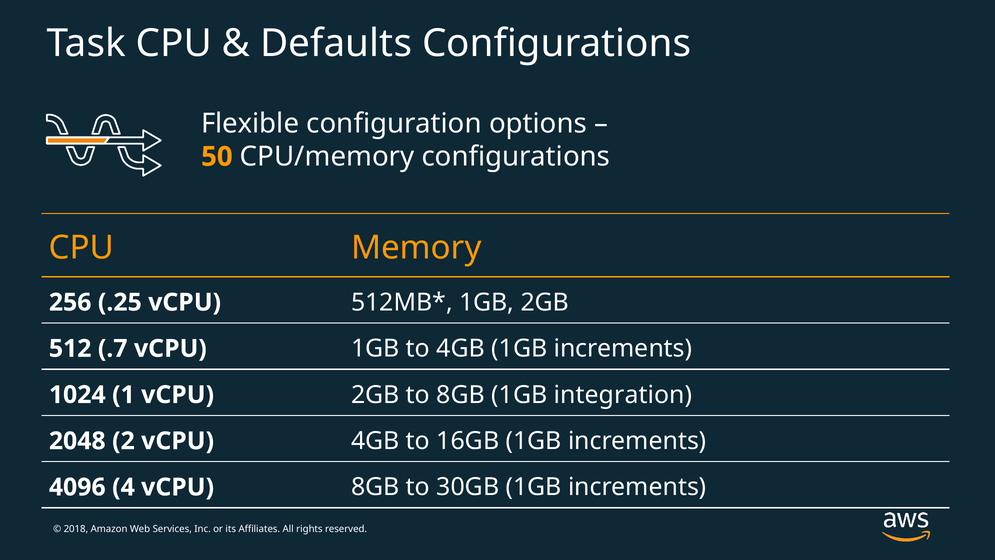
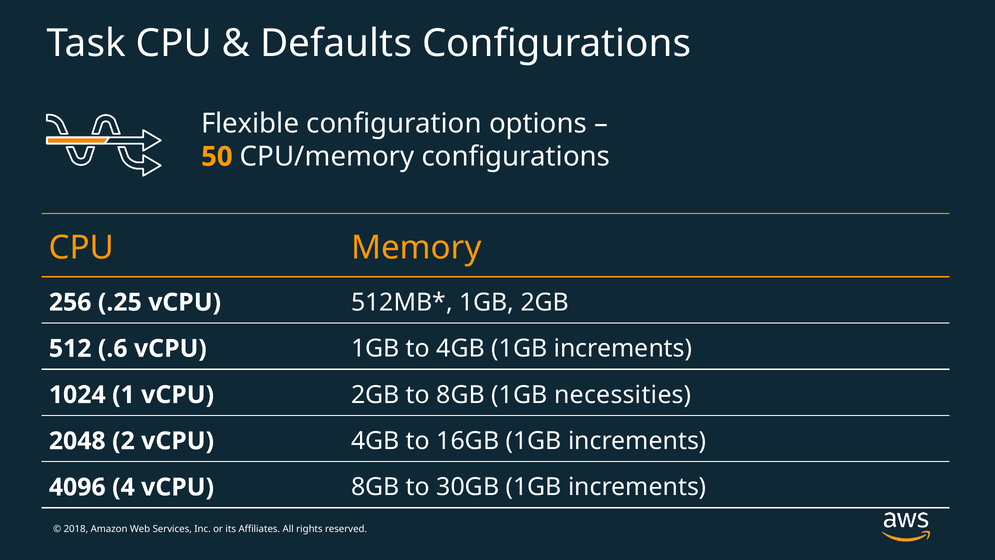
.7: .7 -> .6
integration: integration -> necessities
